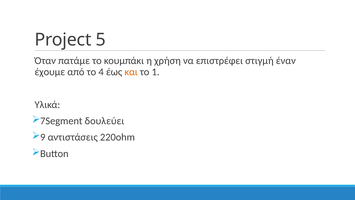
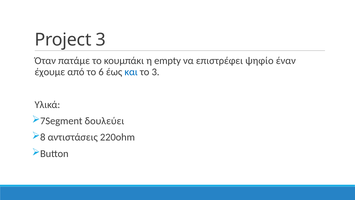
Project 5: 5 -> 3
χρήση: χρήση -> empty
στιγμή: στιγμή -> ψηφίο
4: 4 -> 6
και colour: orange -> blue
το 1: 1 -> 3
9: 9 -> 8
